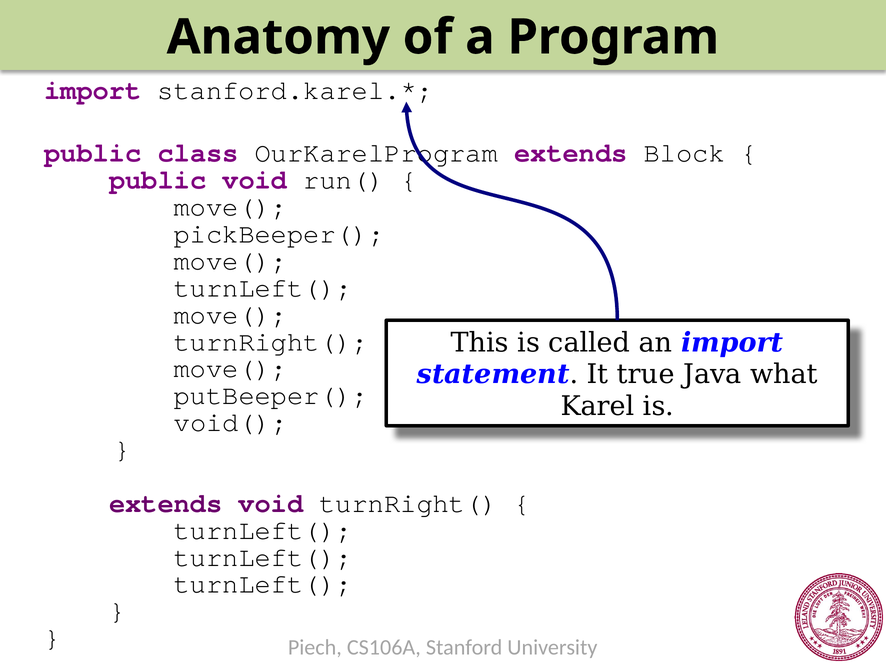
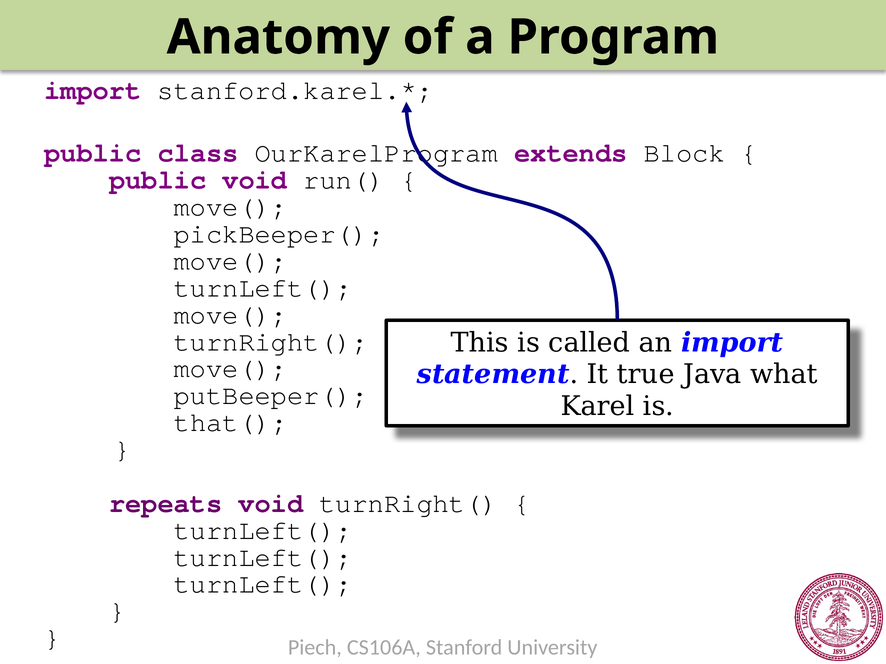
void(: void( -> that(
extends at (166, 504): extends -> repeats
